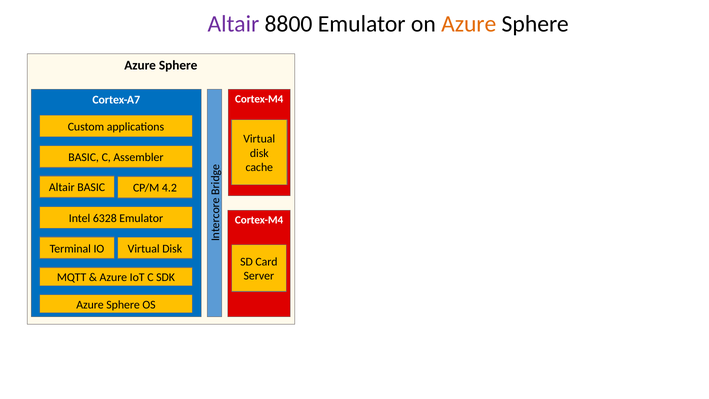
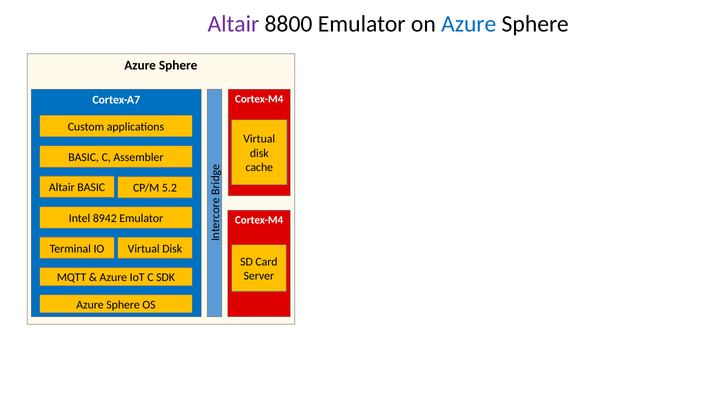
Azure at (469, 24) colour: orange -> blue
4.2: 4.2 -> 5.2
6328: 6328 -> 8942
